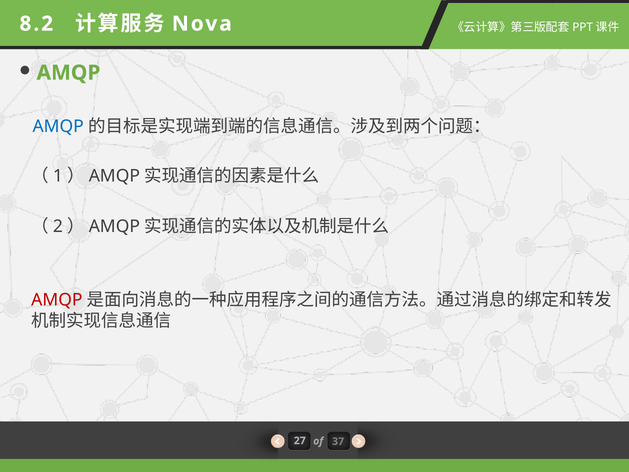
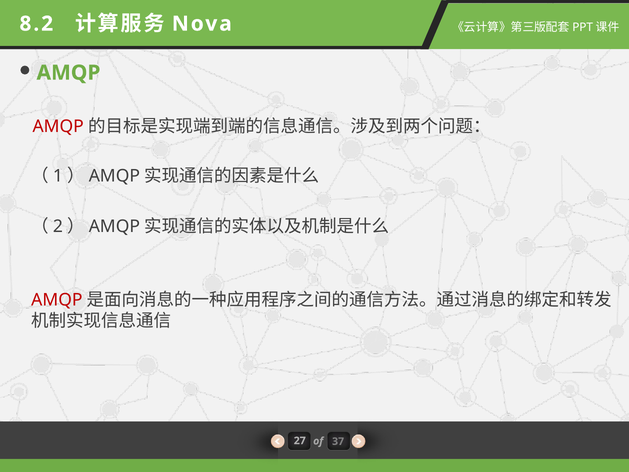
AMQP at (58, 126) colour: blue -> red
